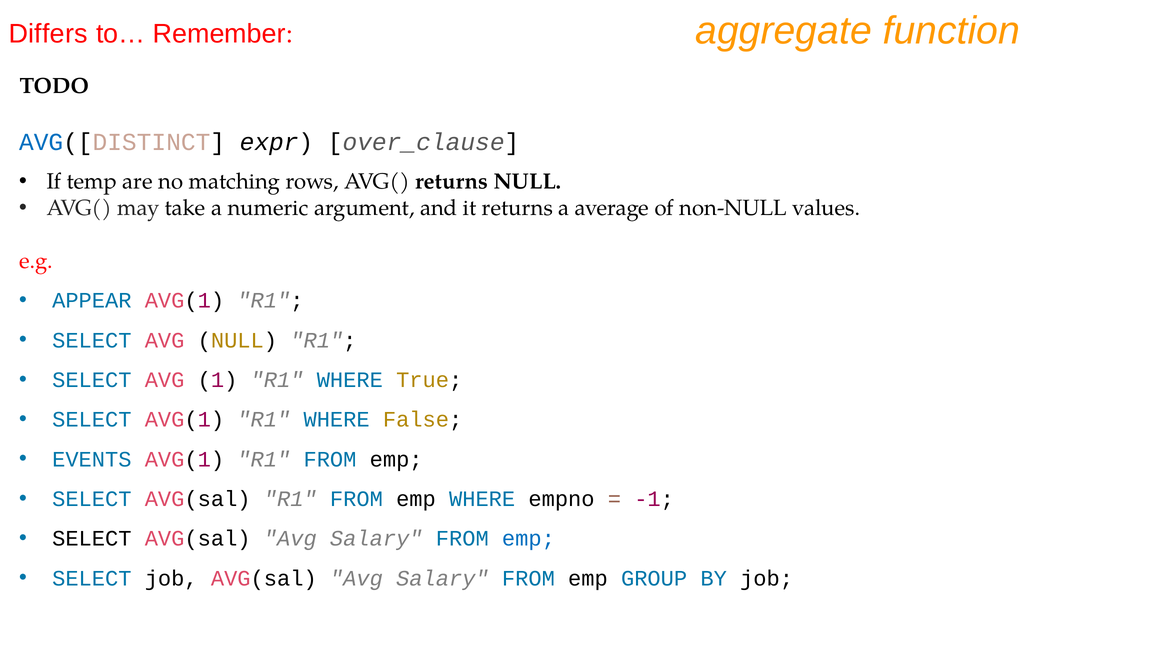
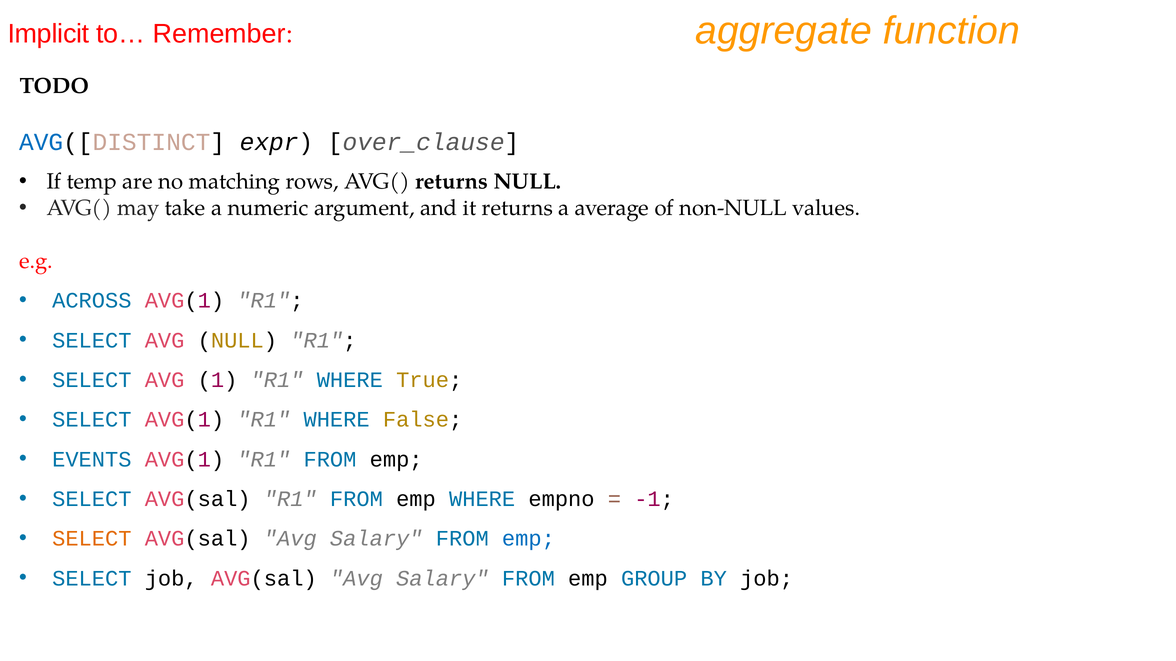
Differs: Differs -> Implicit
APPEAR: APPEAR -> ACROSS
SELECT at (92, 539) colour: black -> orange
